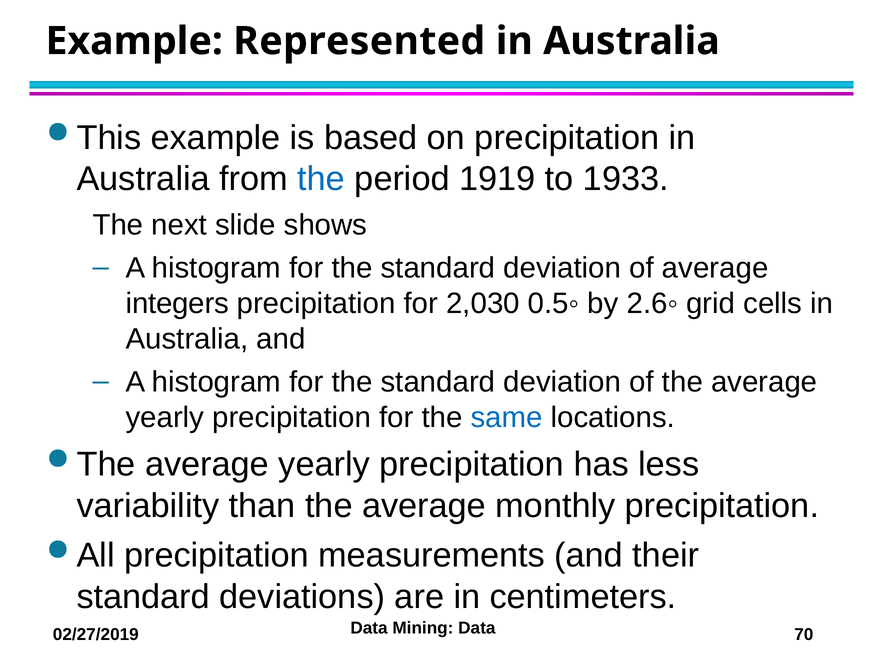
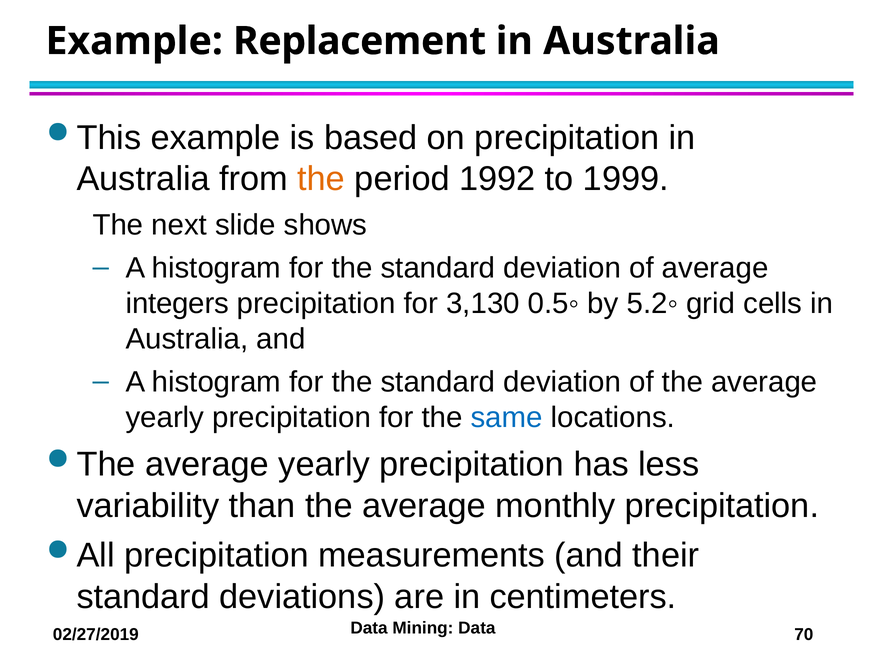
Represented: Represented -> Replacement
the at (321, 179) colour: blue -> orange
1919: 1919 -> 1992
1933: 1933 -> 1999
2,030: 2,030 -> 3,130
2.6◦: 2.6◦ -> 5.2◦
